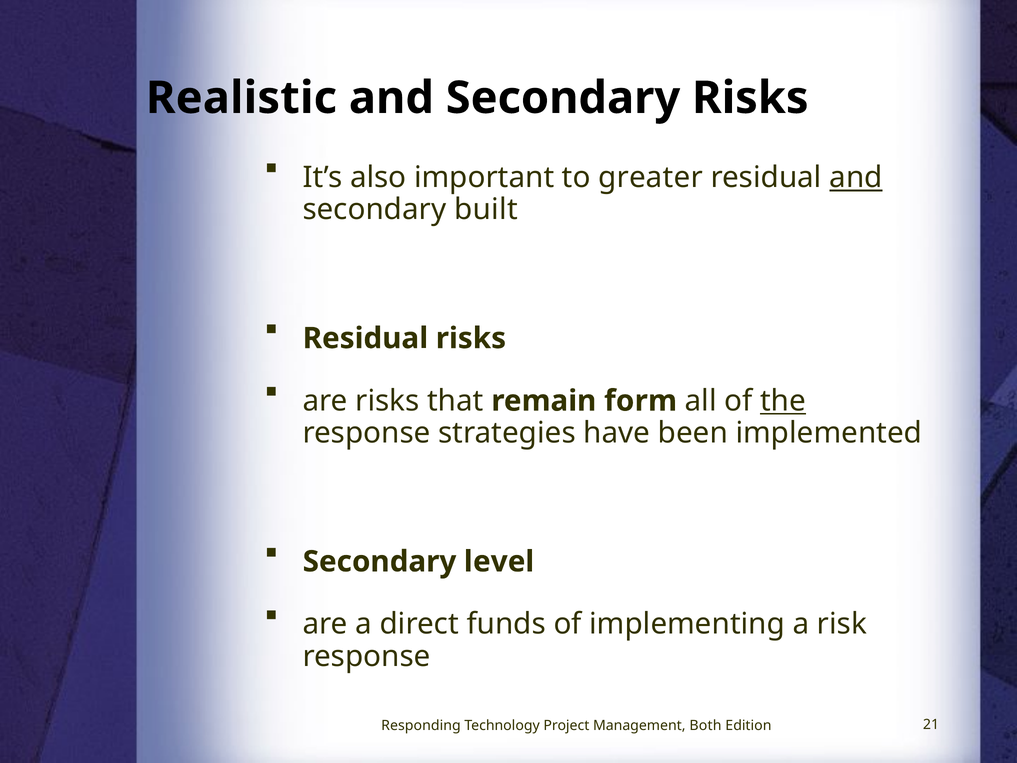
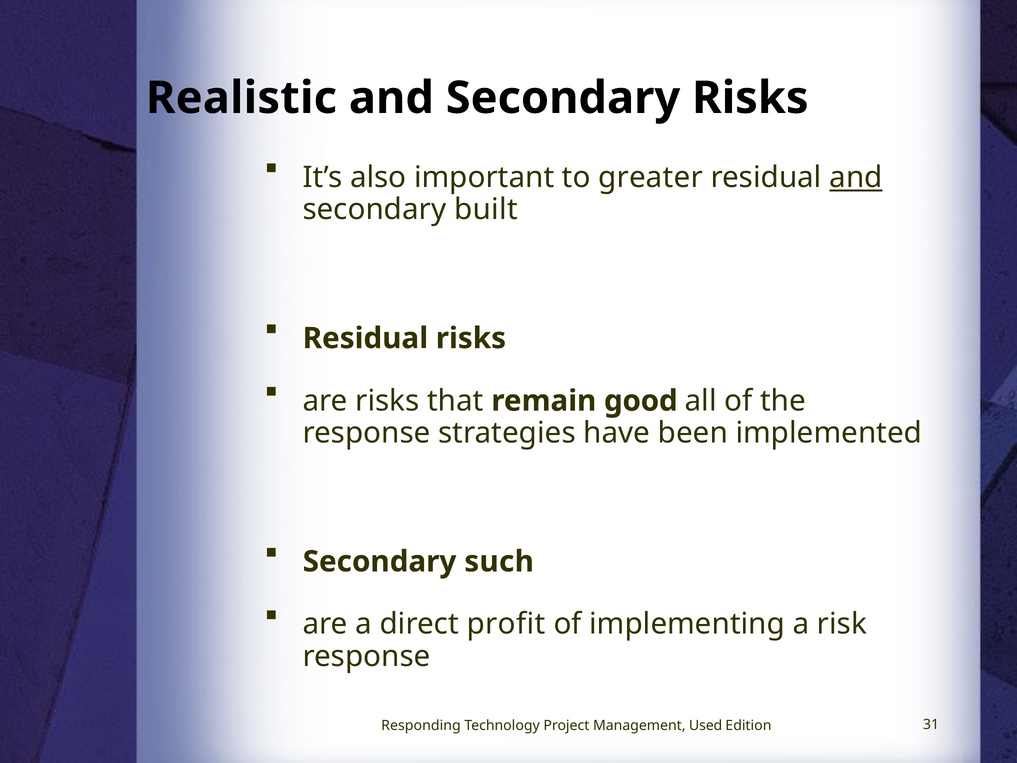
form: form -> good
the underline: present -> none
level: level -> such
funds: funds -> profit
Both: Both -> Used
21: 21 -> 31
